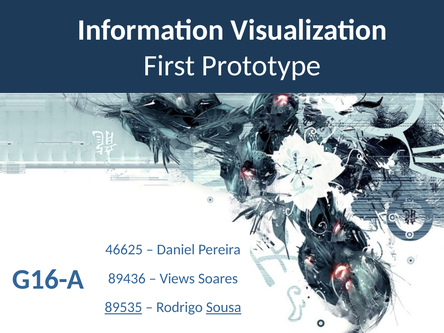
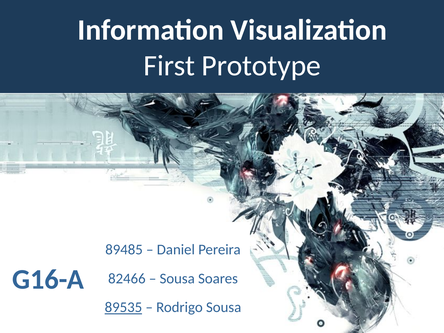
46625: 46625 -> 89485
89436: 89436 -> 82466
Views at (177, 279): Views -> Sousa
Sousa at (224, 307) underline: present -> none
